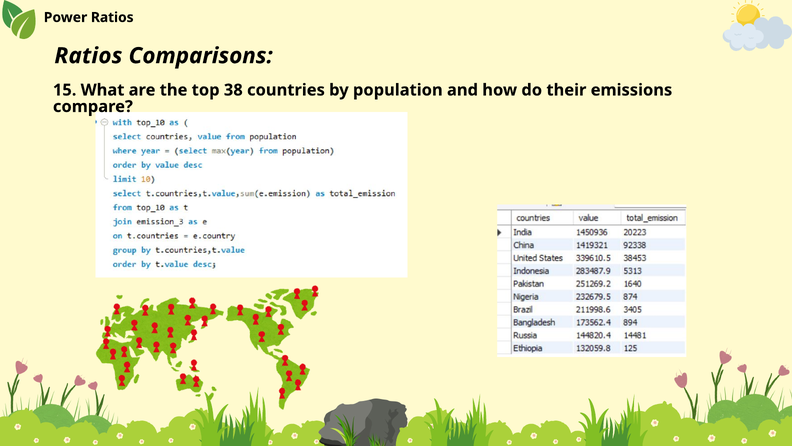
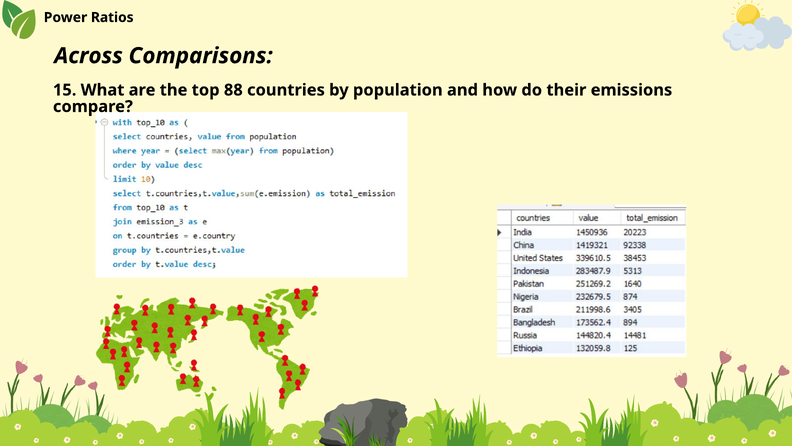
Ratios at (88, 56): Ratios -> Across
38: 38 -> 88
